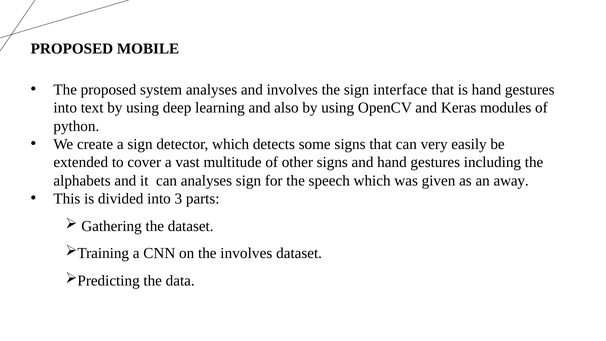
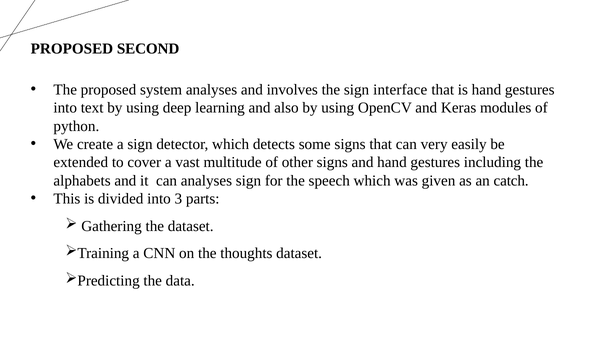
MOBILE: MOBILE -> SECOND
away: away -> catch
the involves: involves -> thoughts
